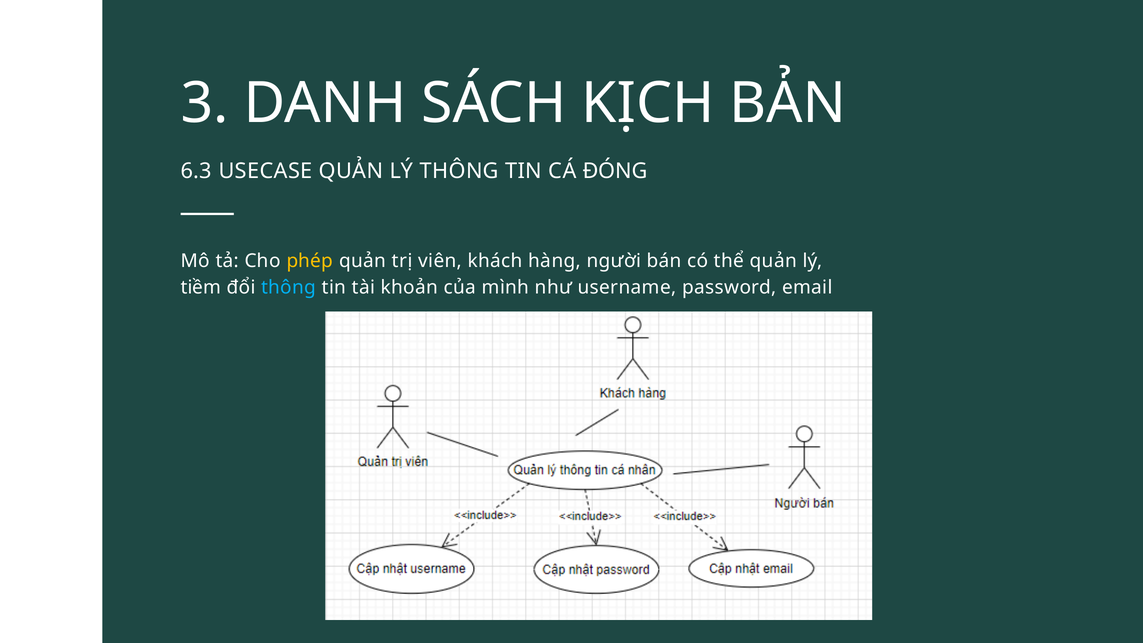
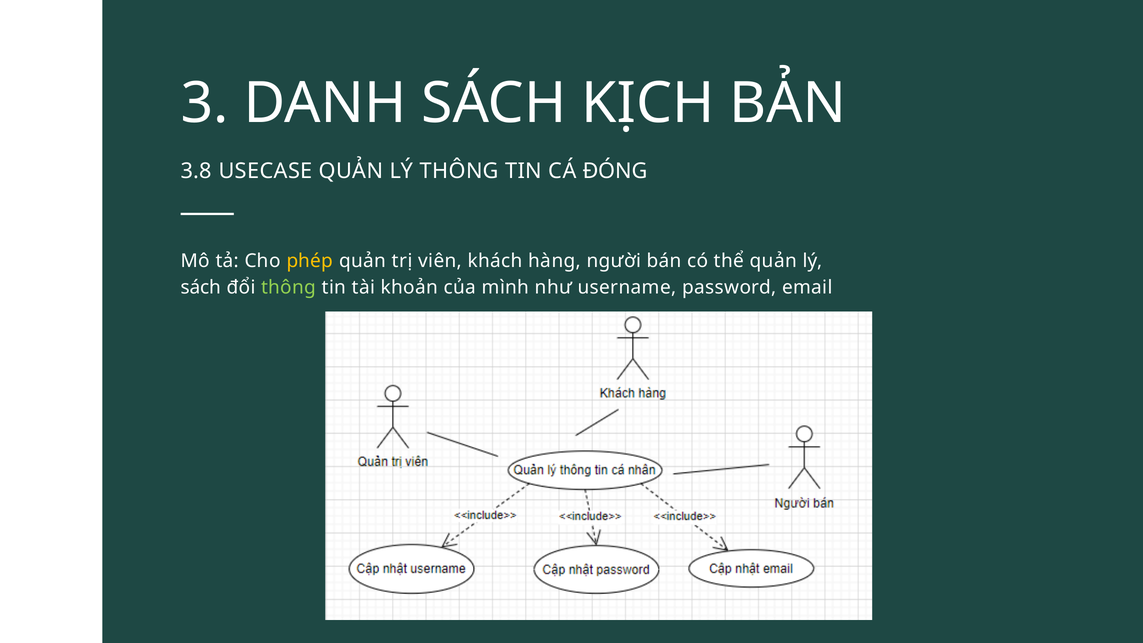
6.3: 6.3 -> 3.8
tiềm at (201, 288): tiềm -> sách
thông at (289, 288) colour: light blue -> light green
